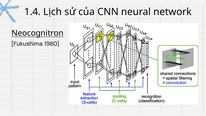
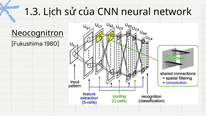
1.4: 1.4 -> 1.3
